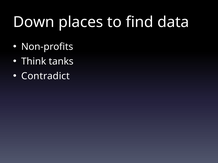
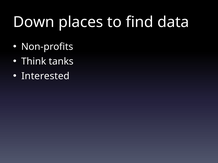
Contradict: Contradict -> Interested
